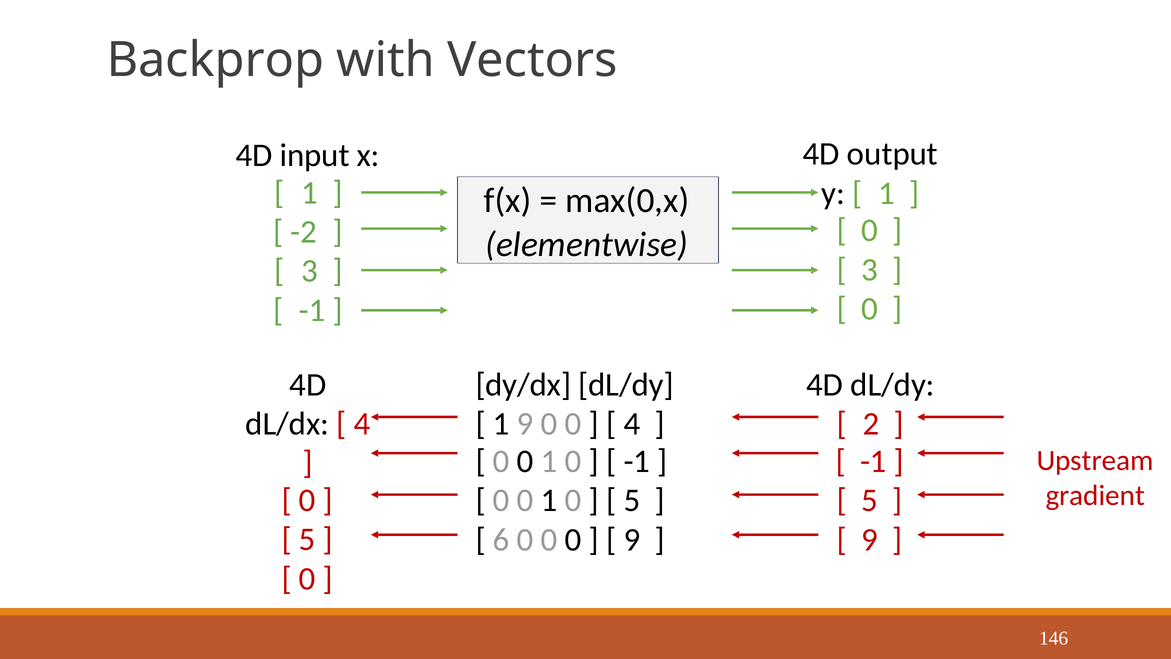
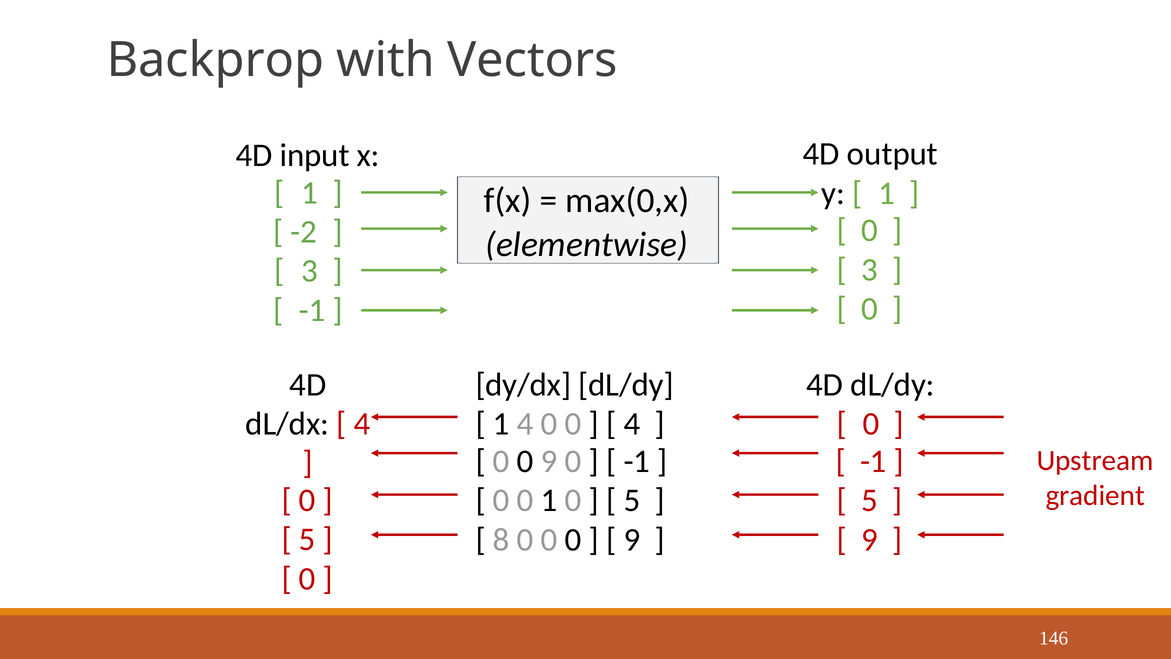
1 9: 9 -> 4
2 at (871, 424): 2 -> 0
1 at (549, 461): 1 -> 9
6 at (501, 540): 6 -> 8
